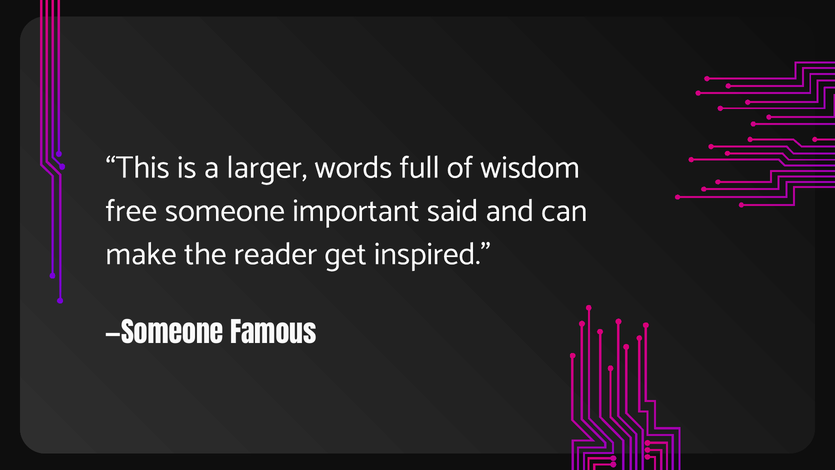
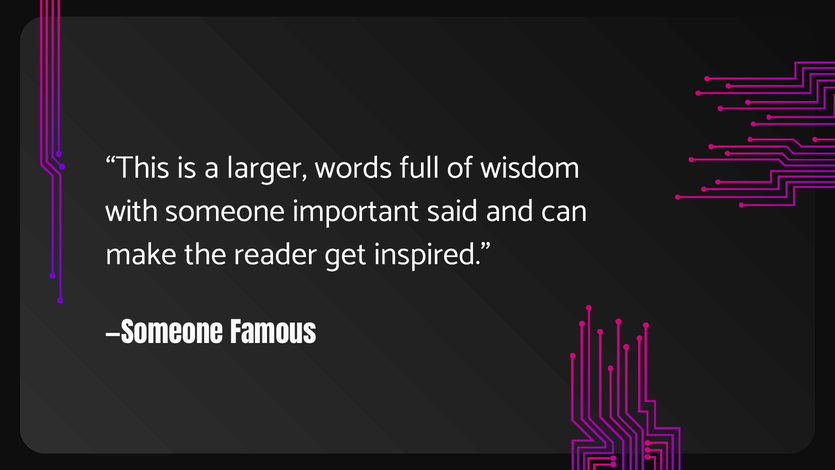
free: free -> with
